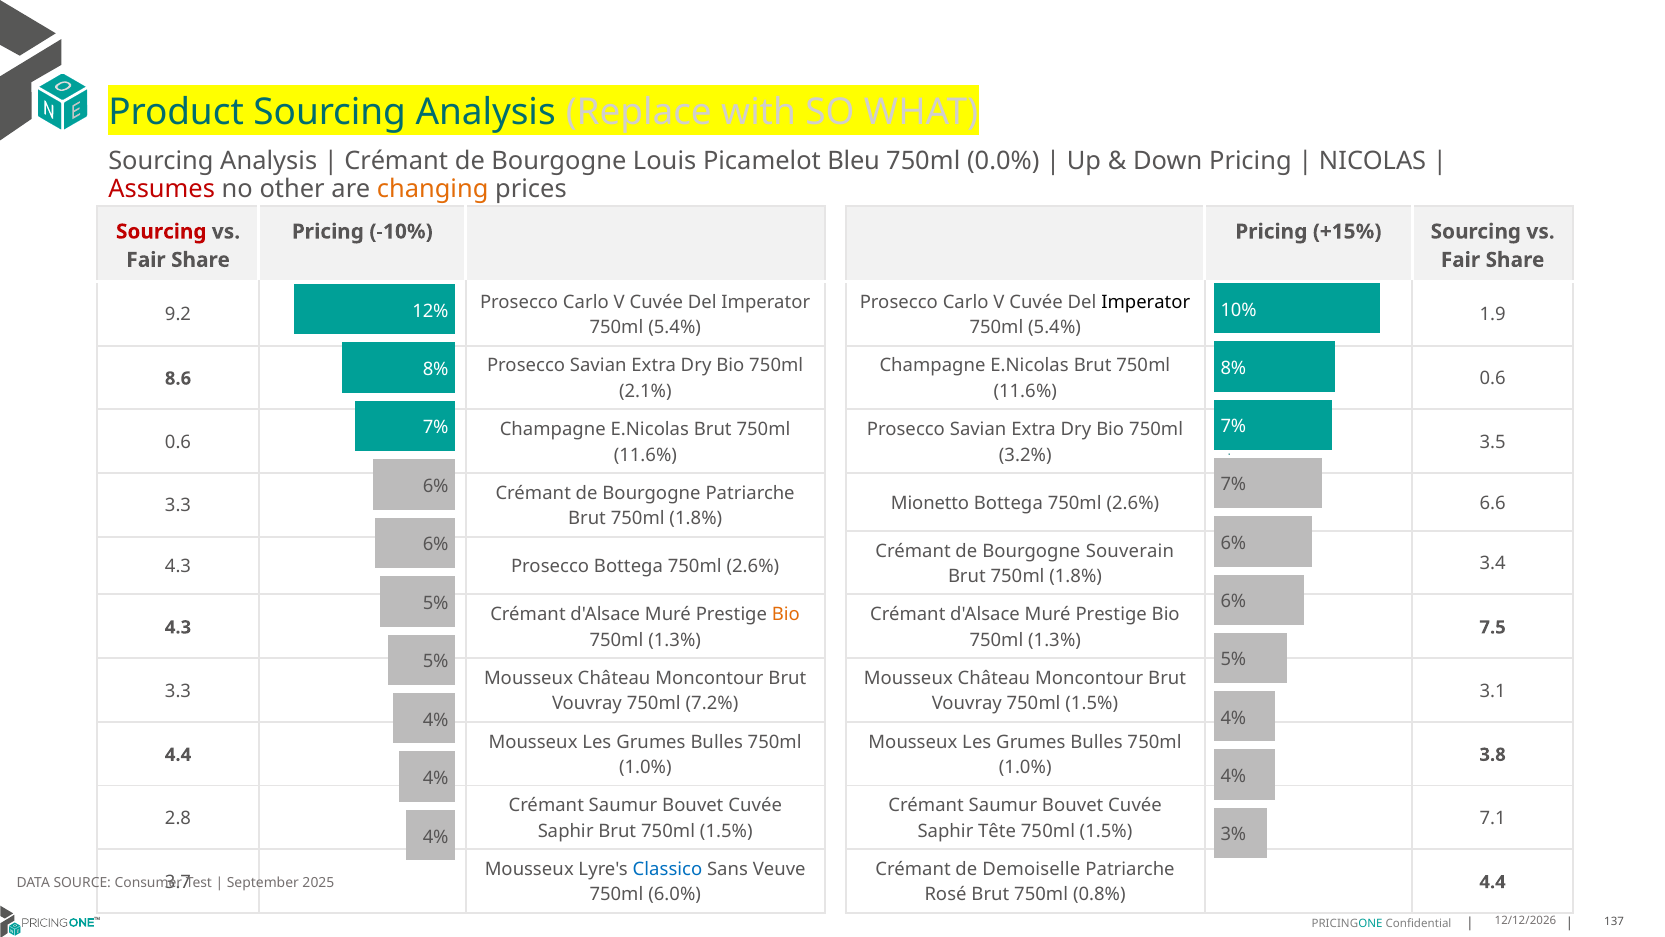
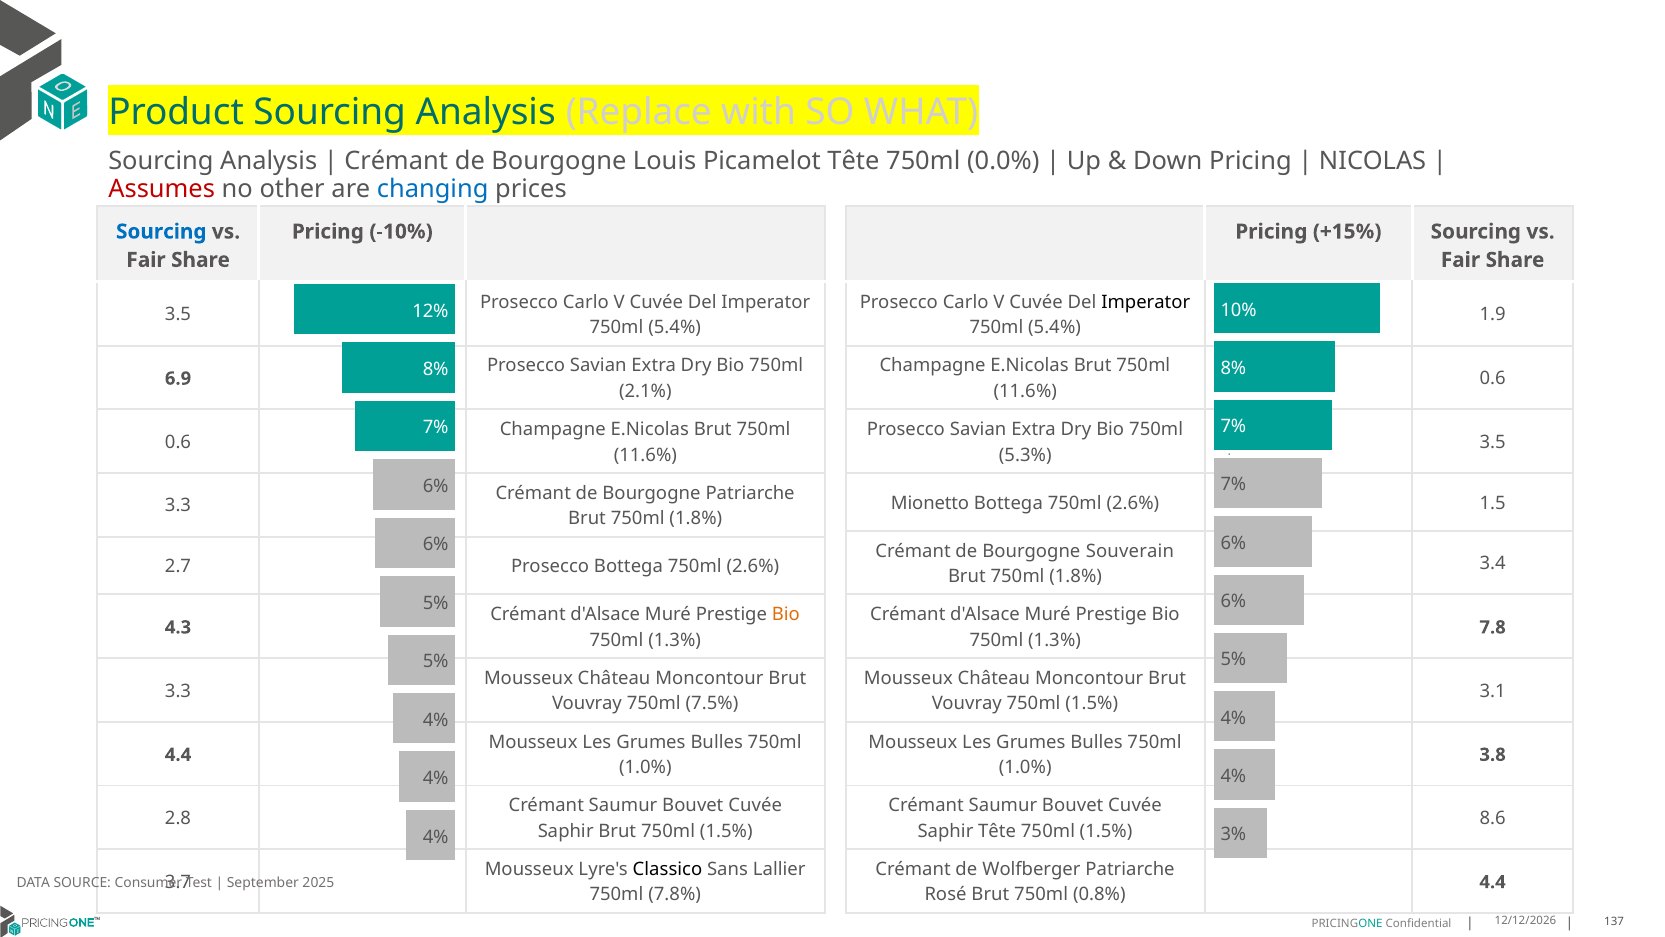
Picamelot Bleu: Bleu -> Tête
changing colour: orange -> blue
Sourcing at (161, 232) colour: red -> blue
9.2 at (178, 315): 9.2 -> 3.5
8.6: 8.6 -> 6.9
3.2%: 3.2% -> 5.3%
6.6: 6.6 -> 1.5
4.3 at (178, 566): 4.3 -> 2.7
7.5: 7.5 -> 7.8
7.2%: 7.2% -> 7.5%
7.1: 7.1 -> 8.6
Classico colour: blue -> black
Veuve: Veuve -> Lallier
Demoiselle: Demoiselle -> Wolfberger
6.0%: 6.0% -> 7.8%
